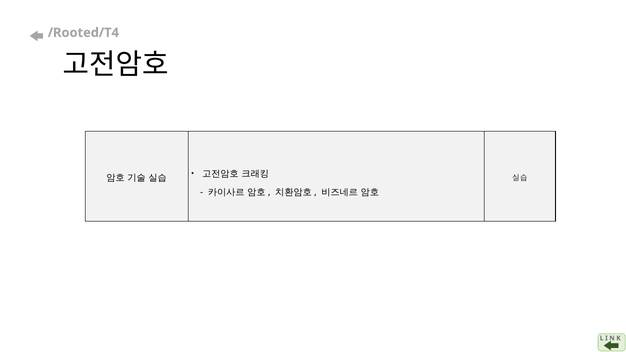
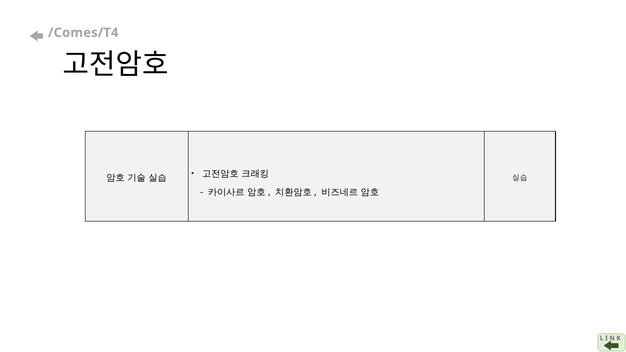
/Rooted/T4: /Rooted/T4 -> /Comes/T4
